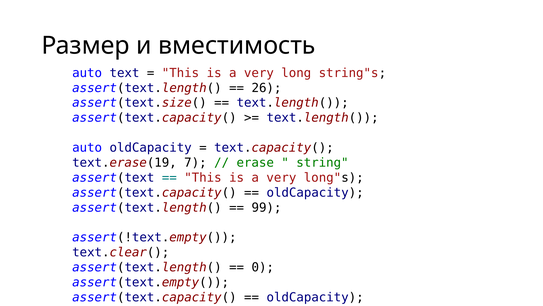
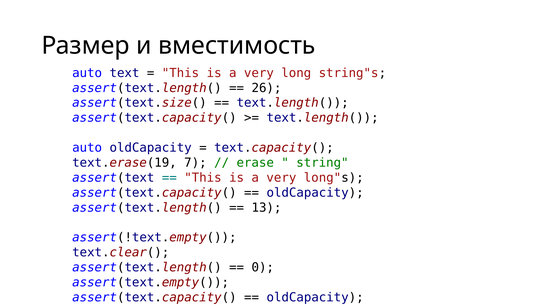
99: 99 -> 13
